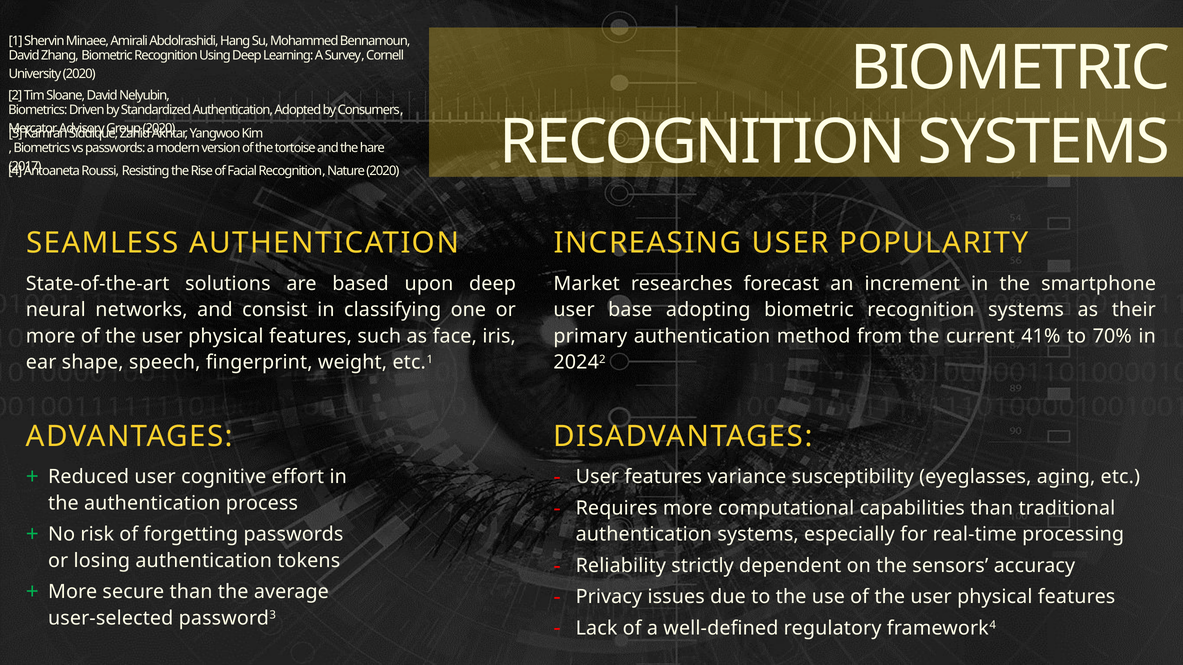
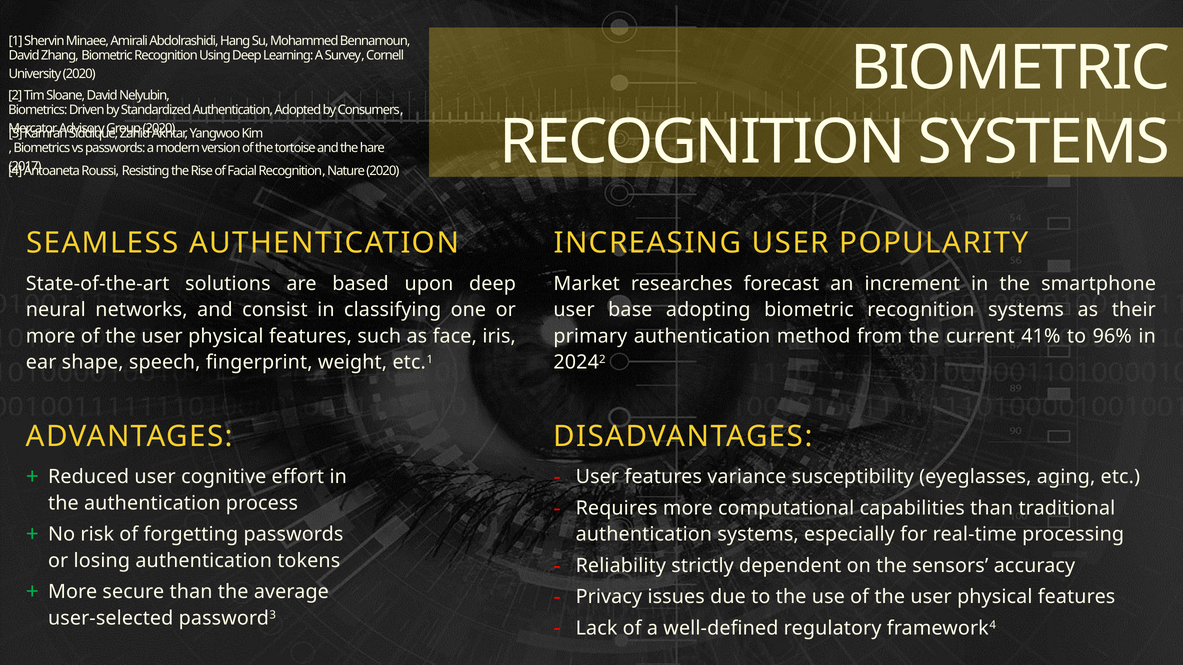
70%: 70% -> 96%
